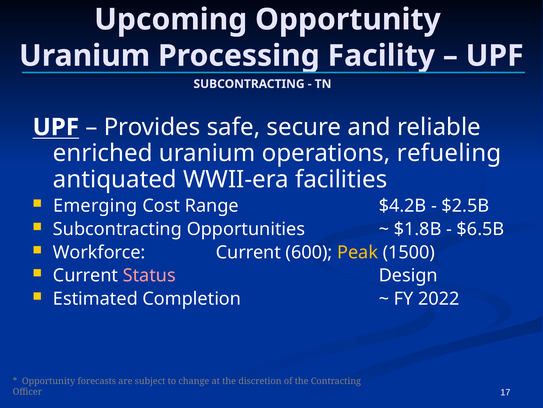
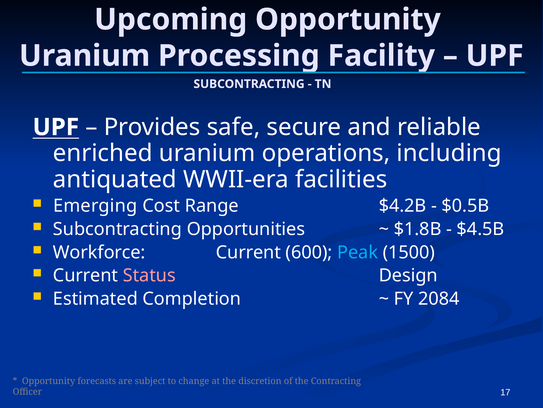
refueling: refueling -> including
$2.5B: $2.5B -> $0.5B
$6.5B: $6.5B -> $4.5B
Peak colour: yellow -> light blue
2022: 2022 -> 2084
